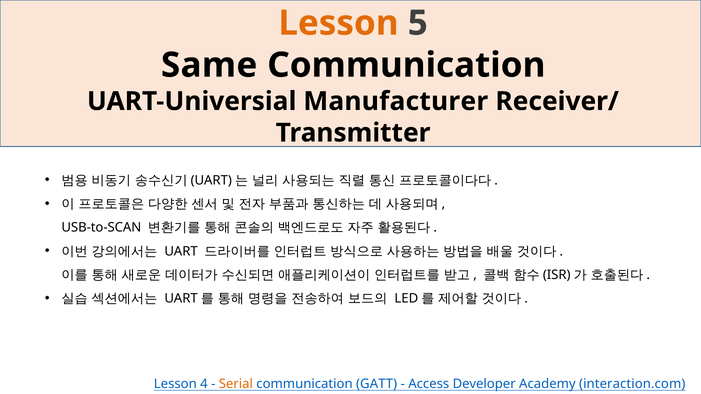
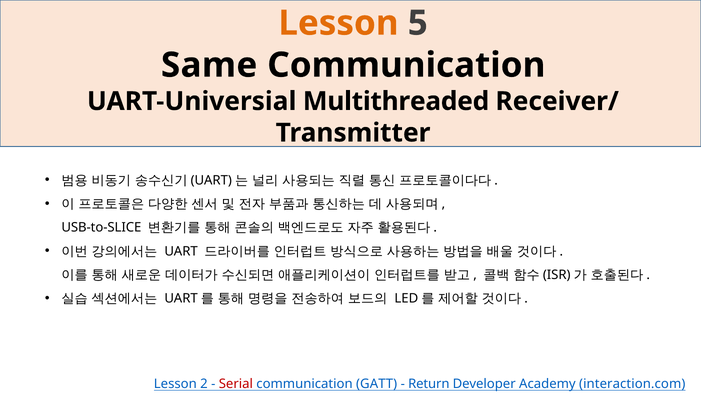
Manufacturer: Manufacturer -> Multithreaded
USB-to-SCAN: USB-to-SCAN -> USB-to-SLICE
4: 4 -> 2
Serial colour: orange -> red
Access: Access -> Return
